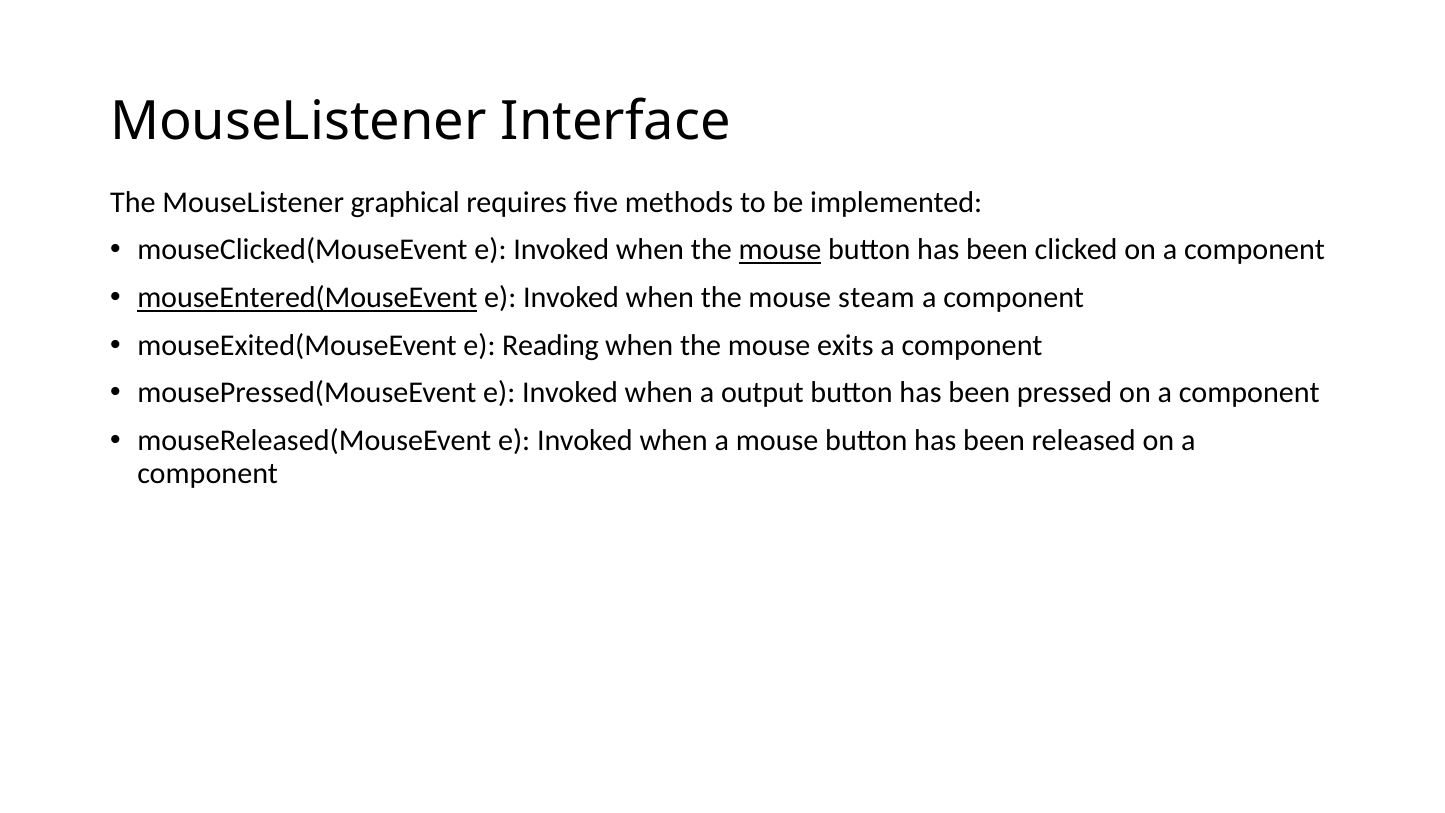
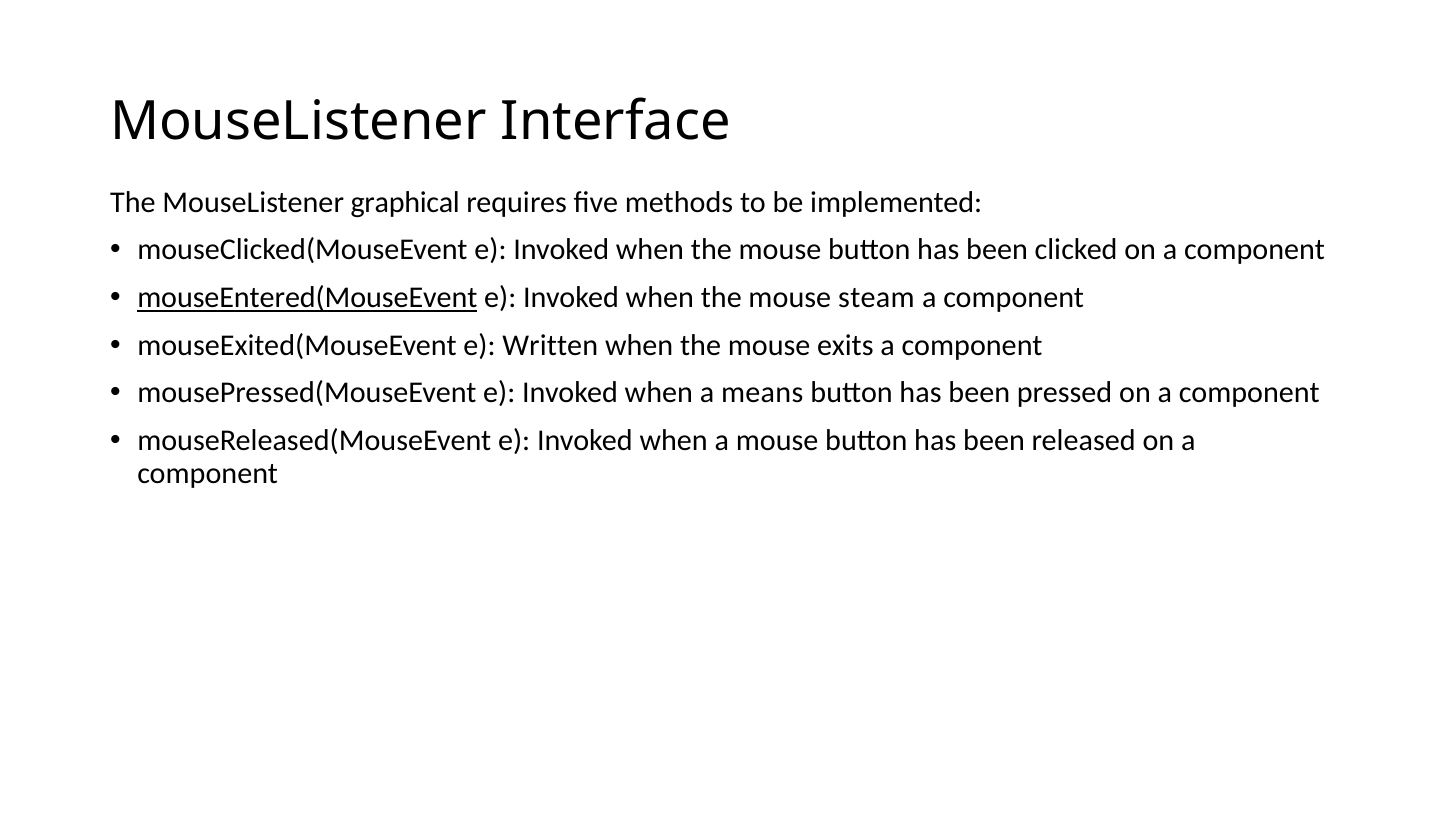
mouse at (780, 250) underline: present -> none
Reading: Reading -> Written
output: output -> means
